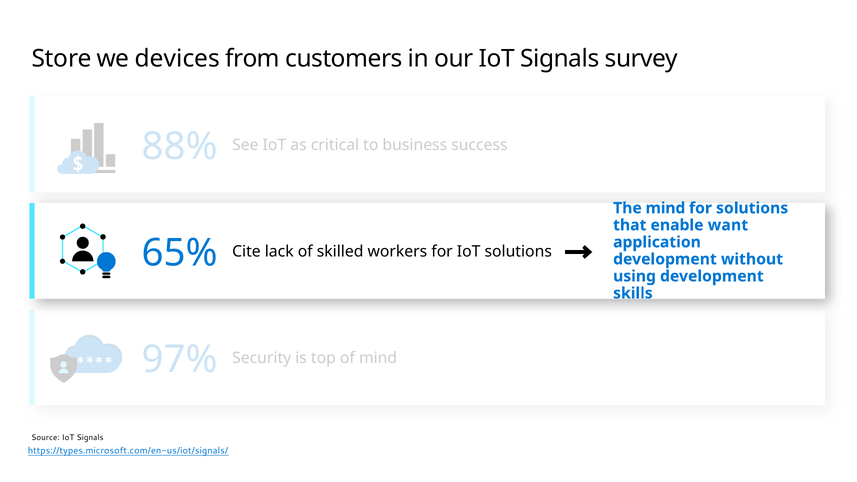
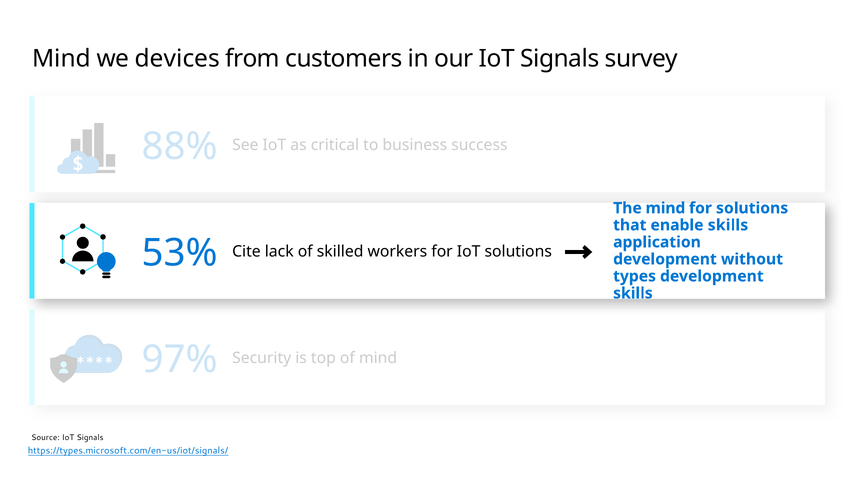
Store at (62, 58): Store -> Mind
enable want: want -> skills
65%: 65% -> 53%
using: using -> types
